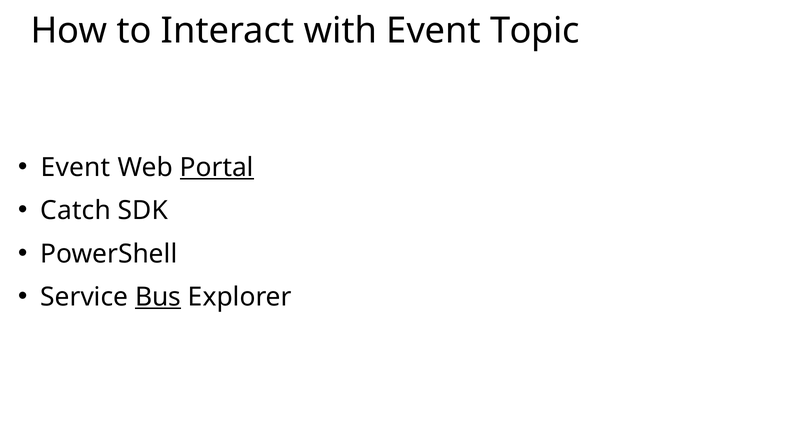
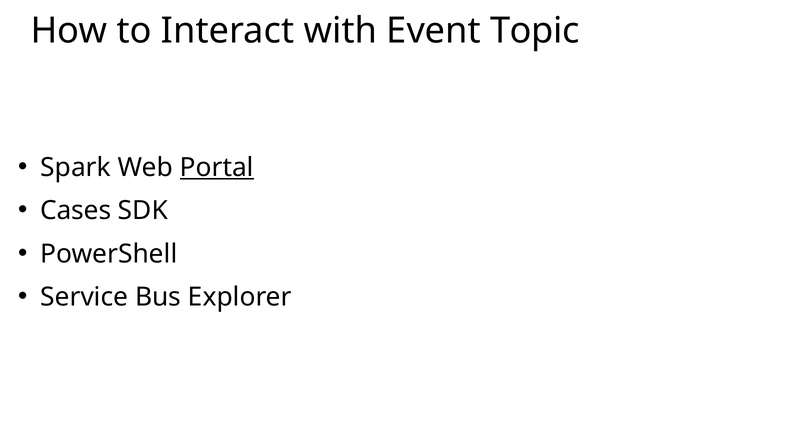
Event at (76, 167): Event -> Spark
Catch: Catch -> Cases
Bus underline: present -> none
